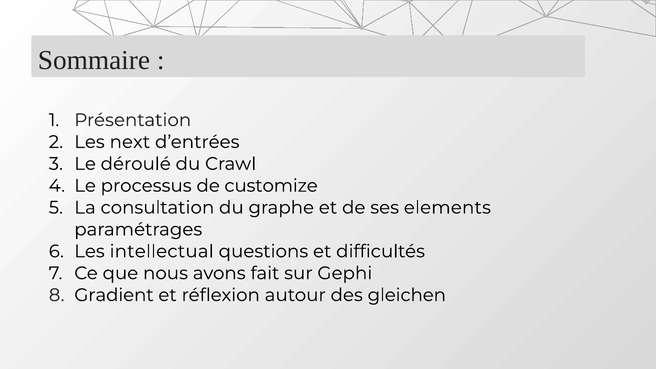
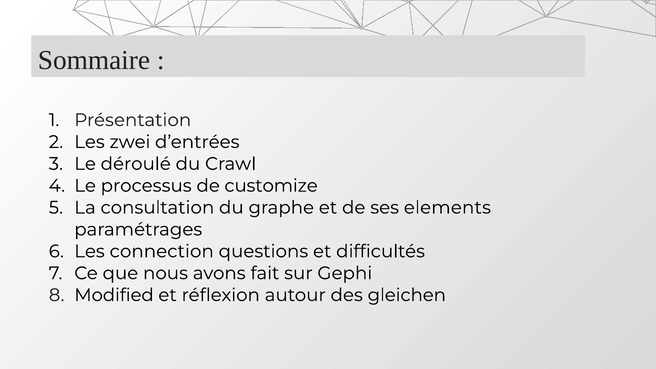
next: next -> zwei
intellectual: intellectual -> connection
Gradient: Gradient -> Modified
